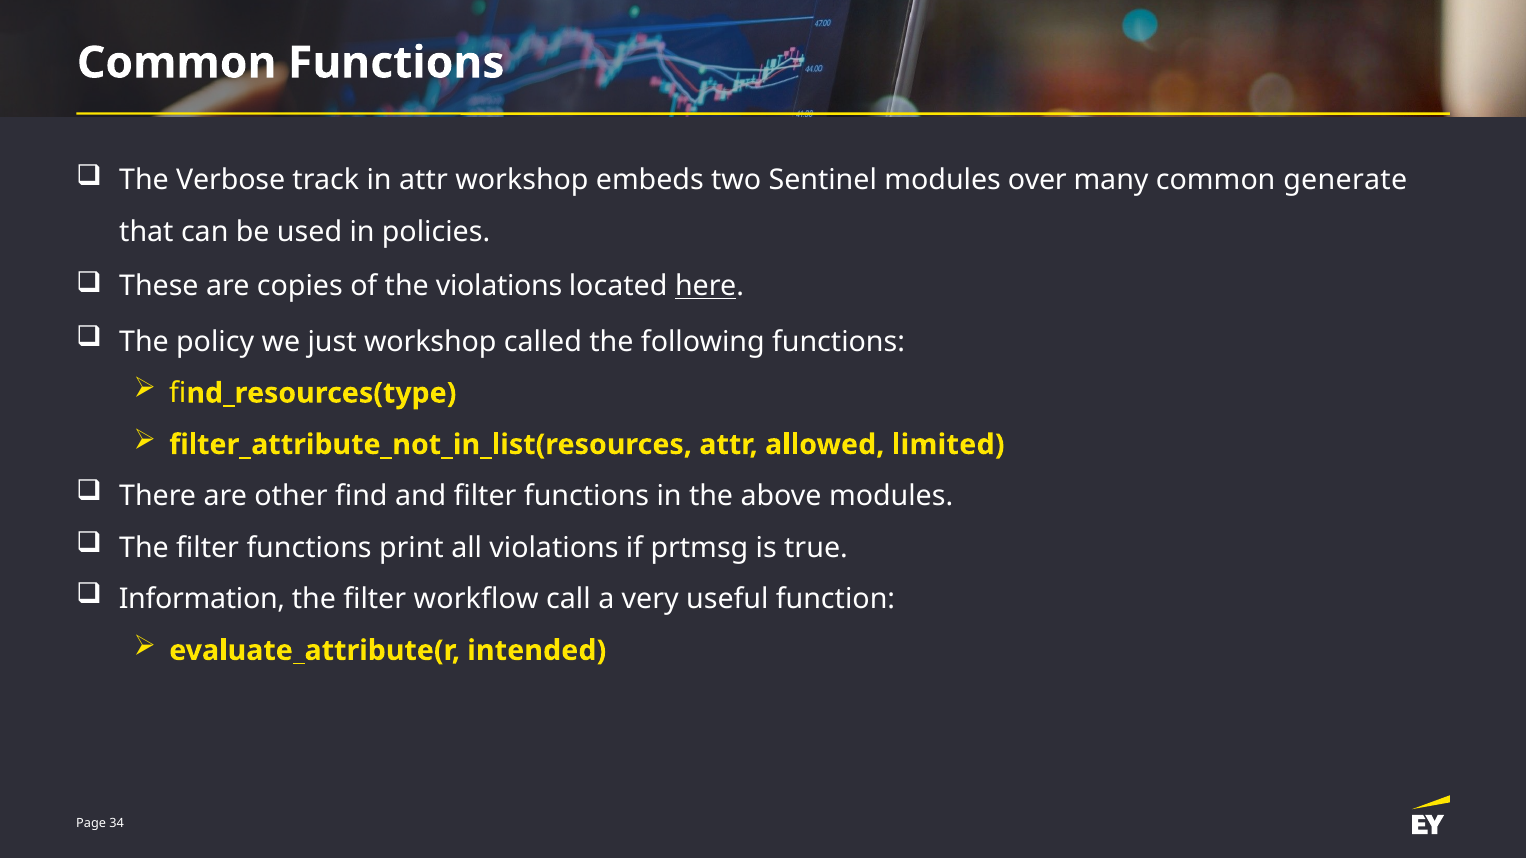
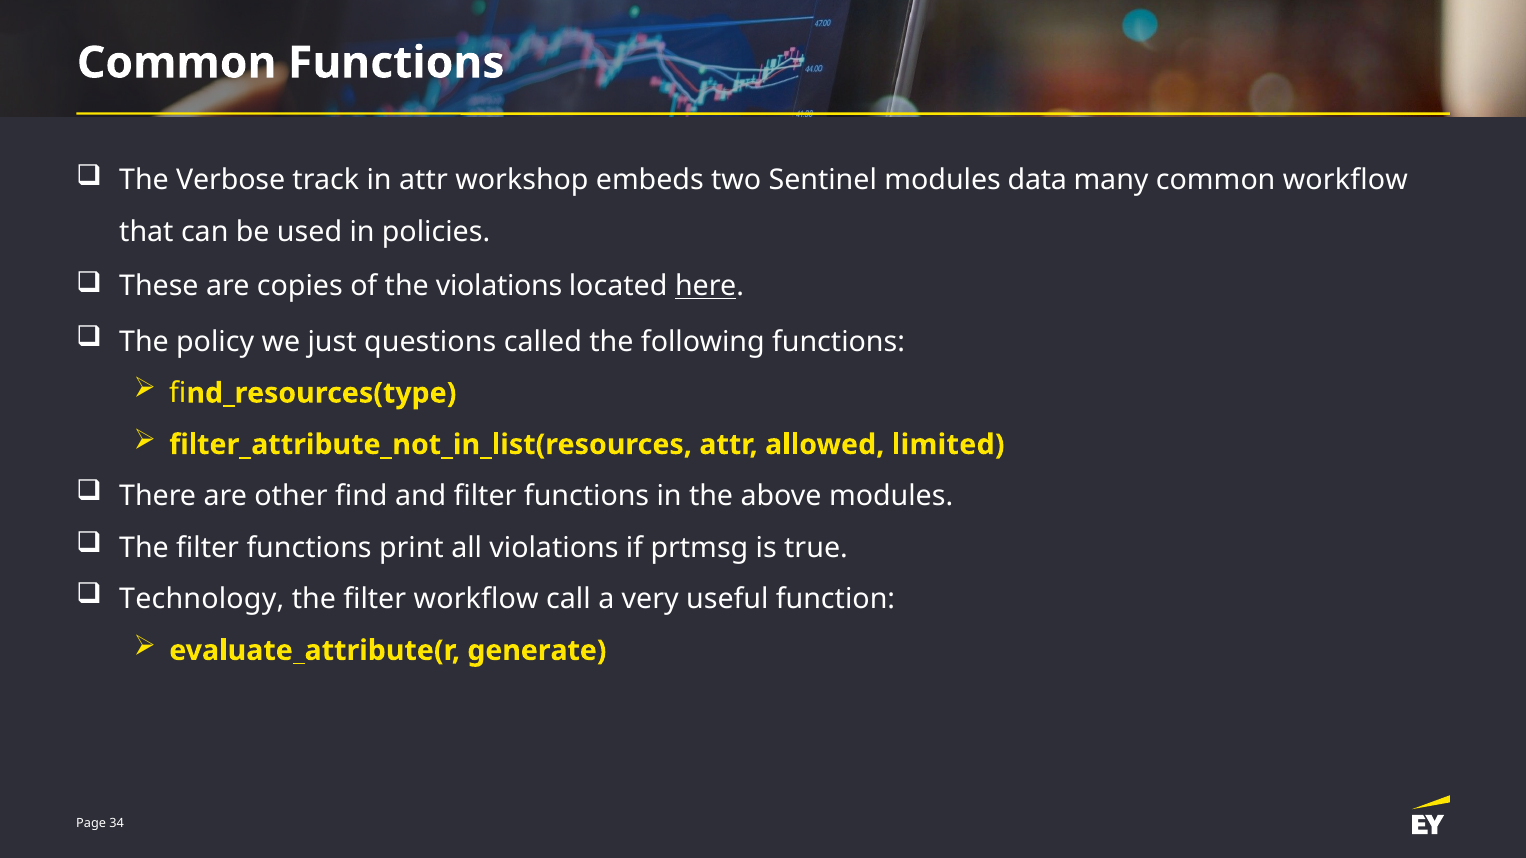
over: over -> data
common generate: generate -> workflow
just workshop: workshop -> questions
Information: Information -> Technology
intended: intended -> generate
